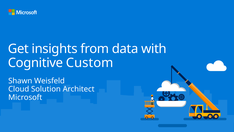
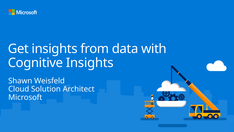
Cognitive Custom: Custom -> Insights
